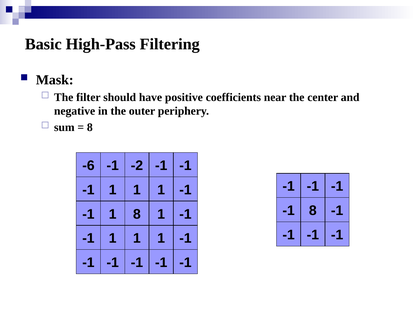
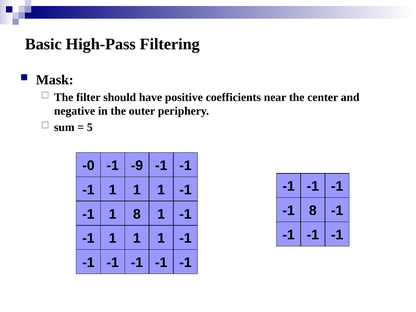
8 at (90, 127): 8 -> 5
-6: -6 -> -0
-2: -2 -> -9
